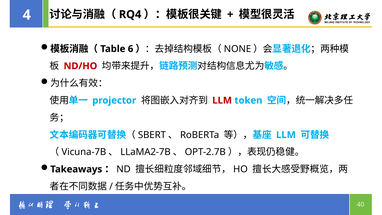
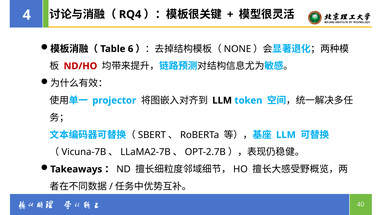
LLM at (222, 100) colour: red -> black
